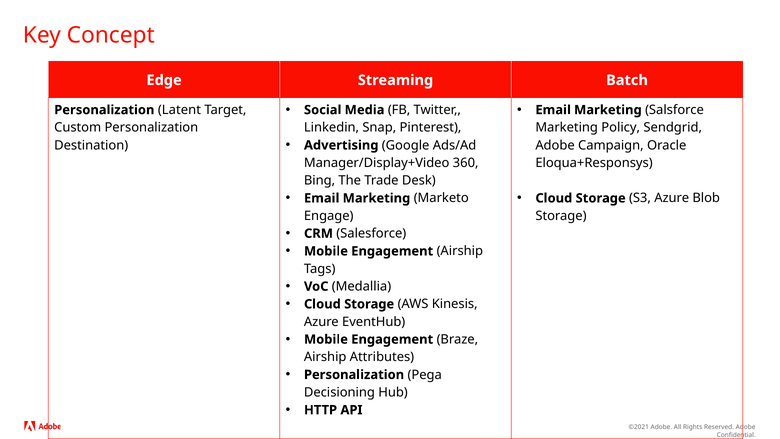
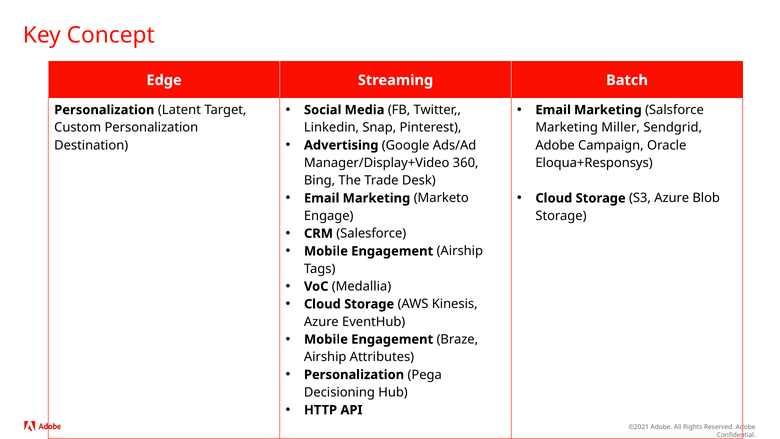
Policy: Policy -> Miller
